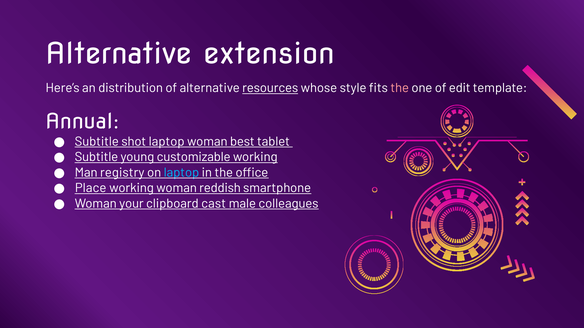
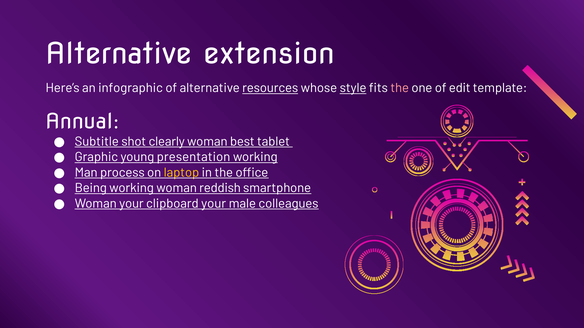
distribution: distribution -> infographic
style underline: none -> present
shot laptop: laptop -> clearly
Subtitle at (96, 157): Subtitle -> Graphic
customizable: customizable -> presentation
registry: registry -> process
laptop at (181, 173) colour: light blue -> yellow
Place: Place -> Being
clipboard cast: cast -> your
